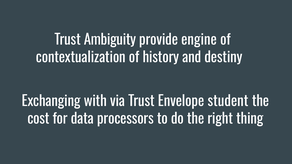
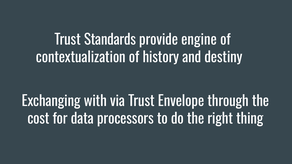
Ambiguity: Ambiguity -> Standards
student: student -> through
